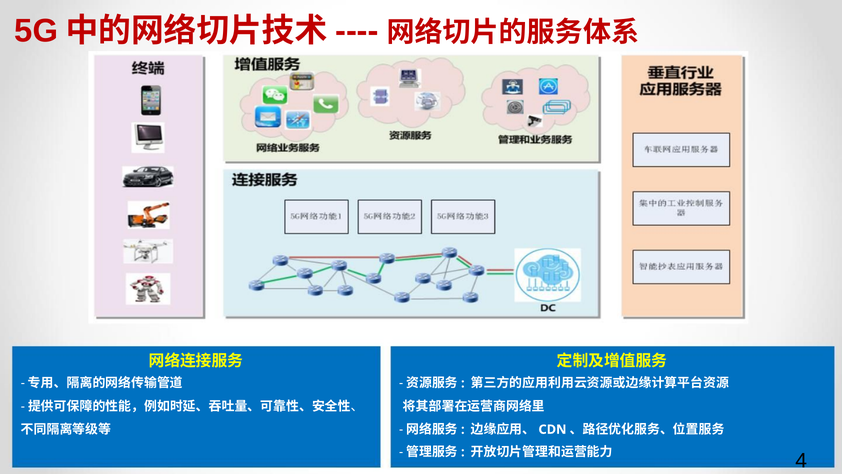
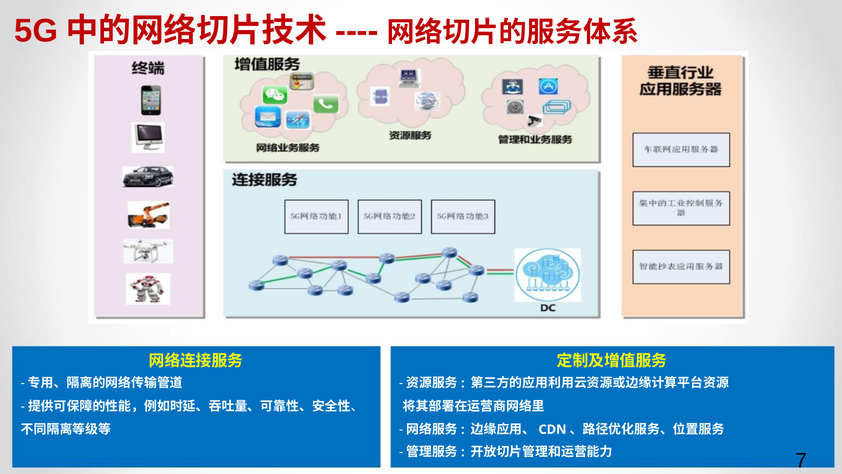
4: 4 -> 7
